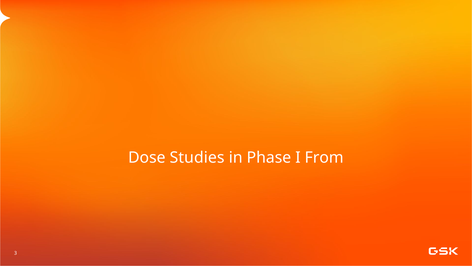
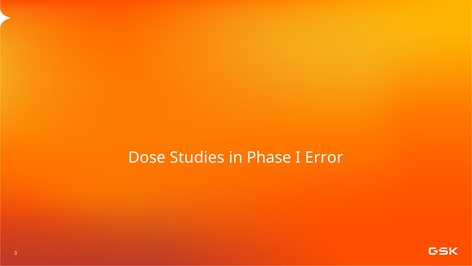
From: From -> Error
